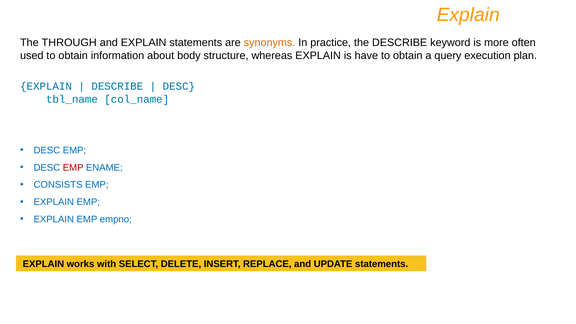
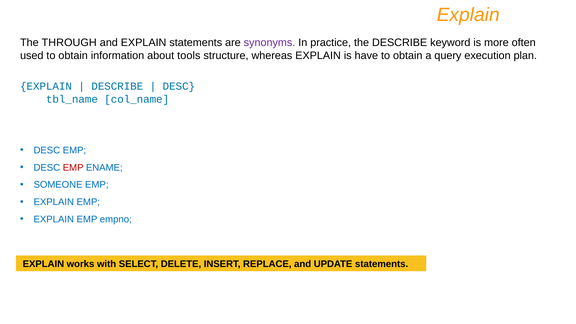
synonyms colour: orange -> purple
body: body -> tools
CONSISTS: CONSISTS -> SOMEONE
